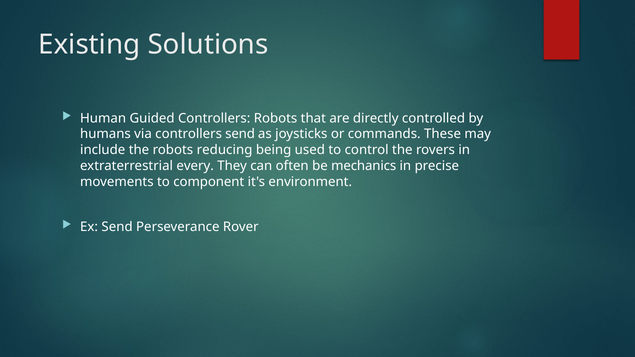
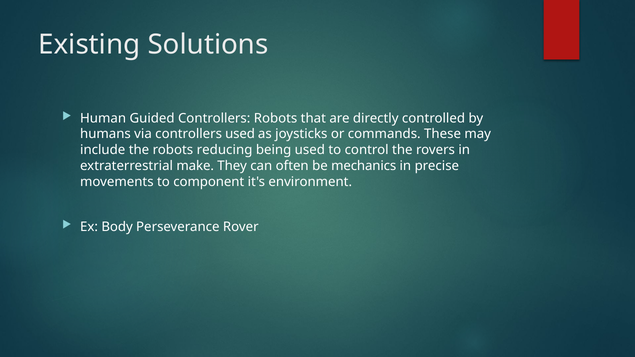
controllers send: send -> used
every: every -> make
Ex Send: Send -> Body
